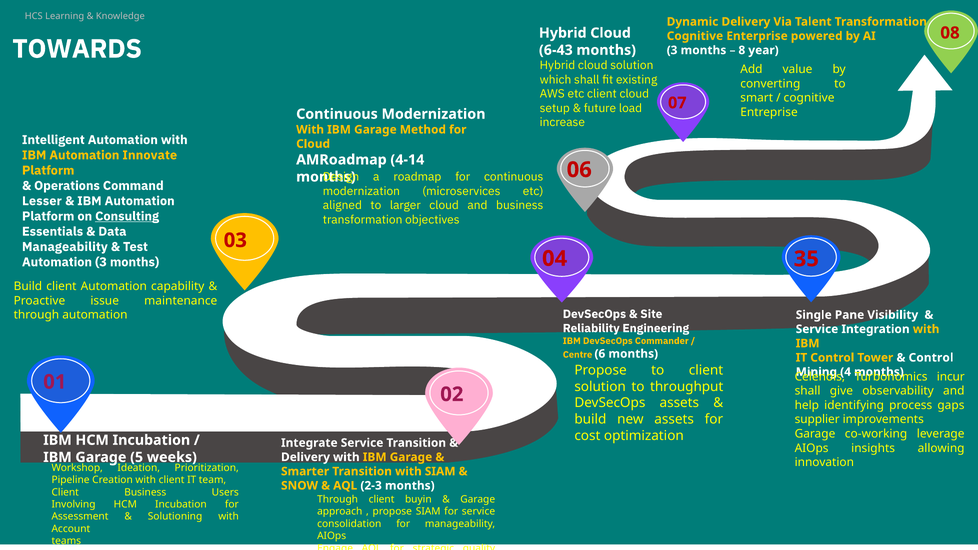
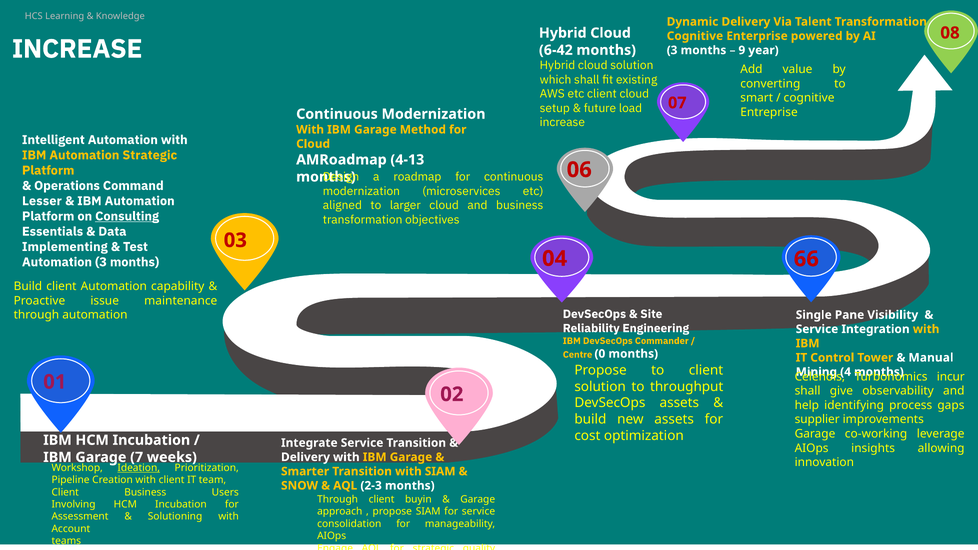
TOWARDS at (77, 49): TOWARDS -> INCREASE
6-43: 6-43 -> 6-42
8: 8 -> 9
Automation Innovate: Innovate -> Strategic
4-14: 4-14 -> 4-13
Manageability at (65, 247): Manageability -> Implementing
35: 35 -> 66
6: 6 -> 0
Control at (931, 358): Control -> Manual
5: 5 -> 7
Ideation underline: none -> present
